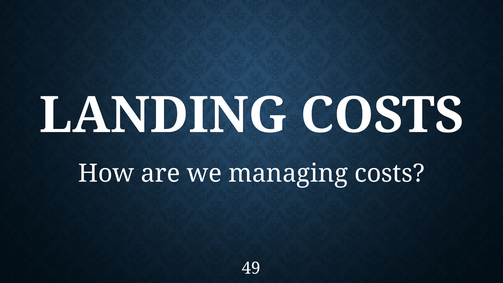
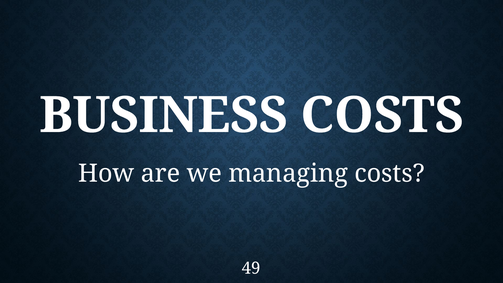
LANDING: LANDING -> BUSINESS
